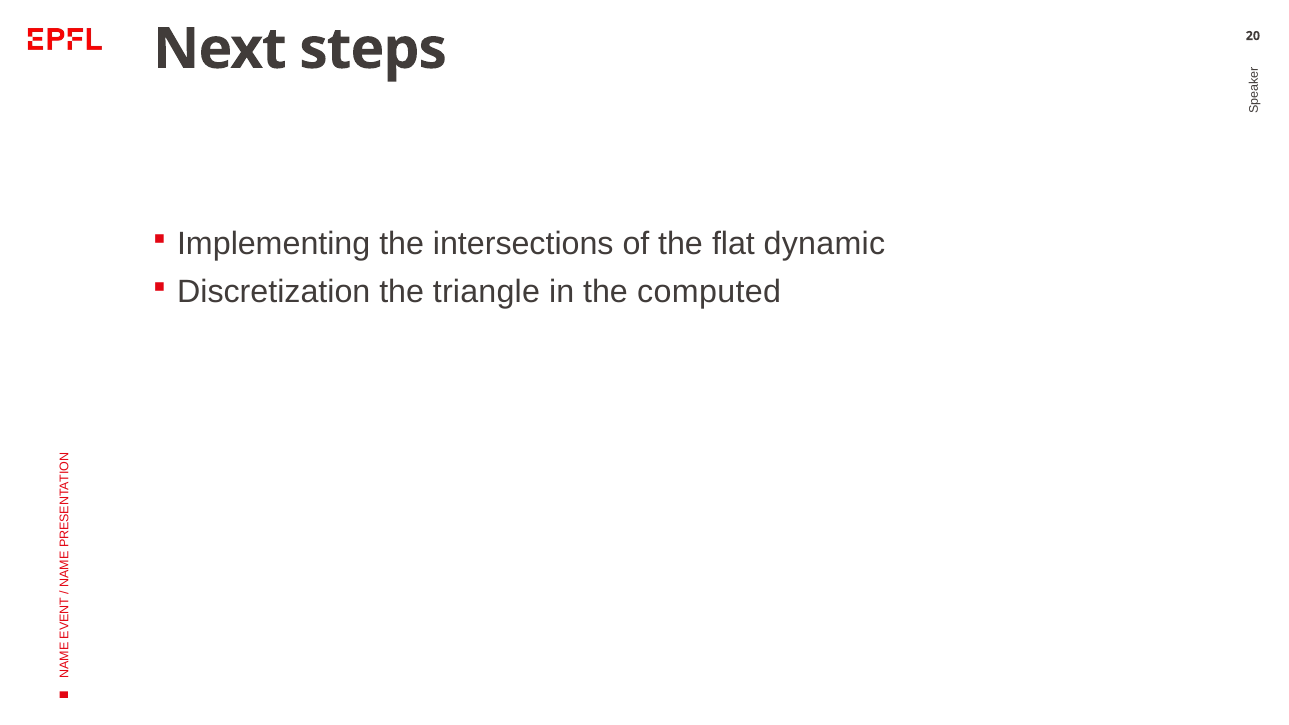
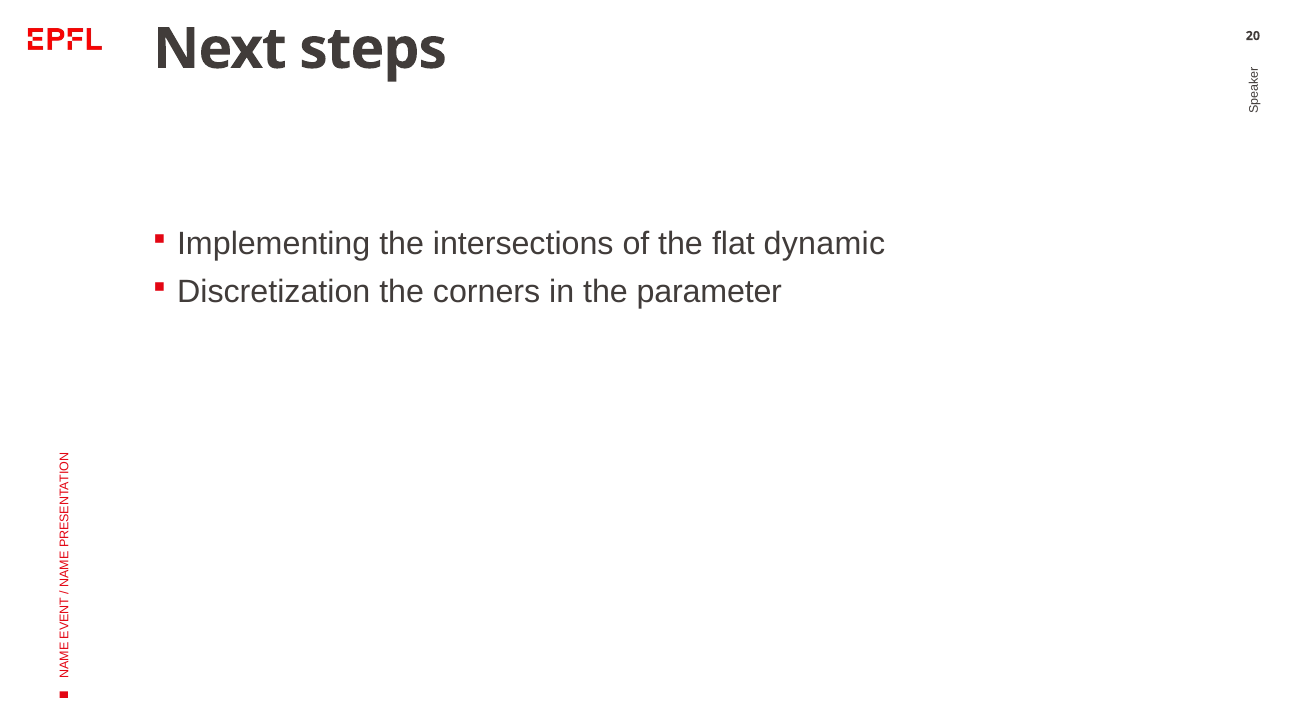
triangle: triangle -> corners
computed: computed -> parameter
